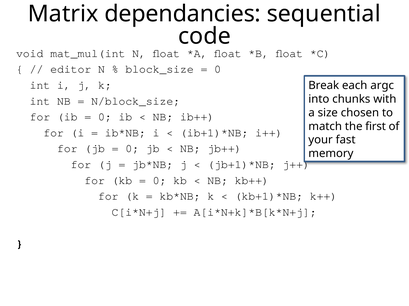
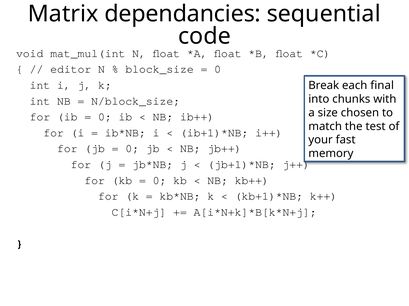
argc: argc -> final
first: first -> test
